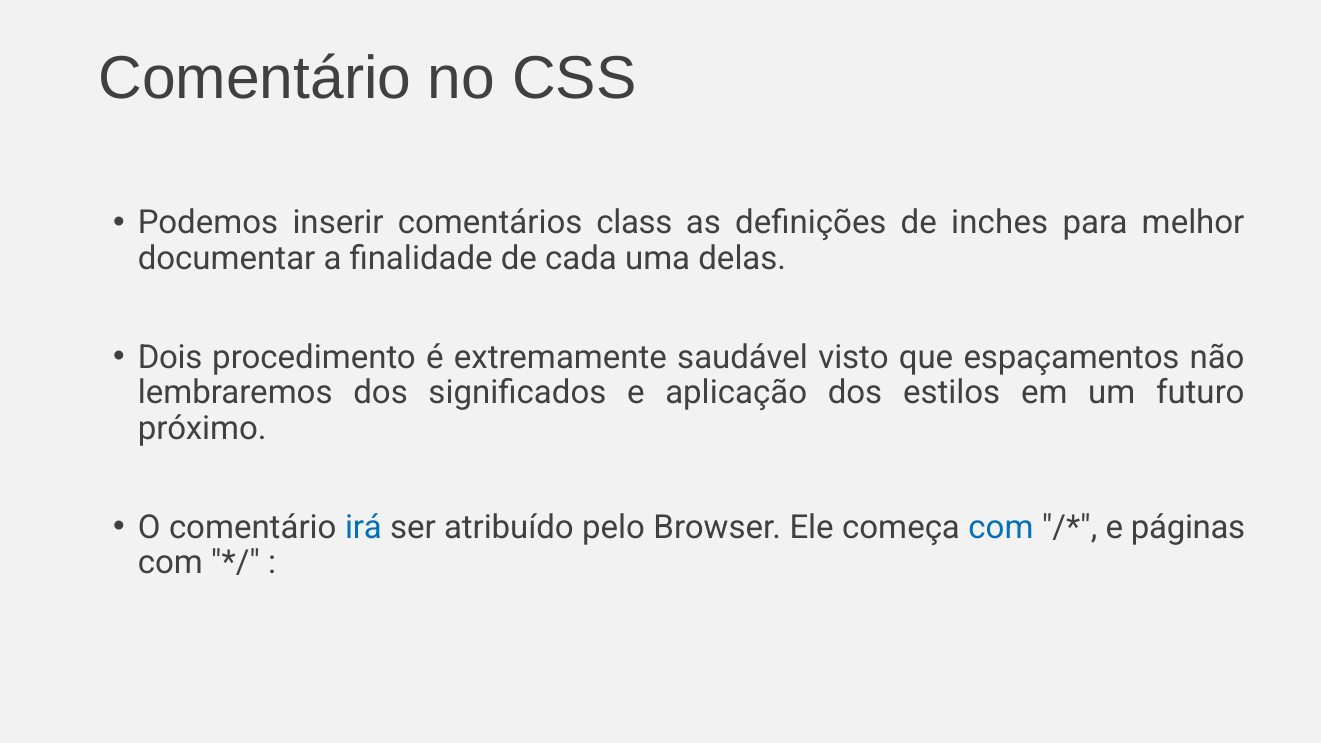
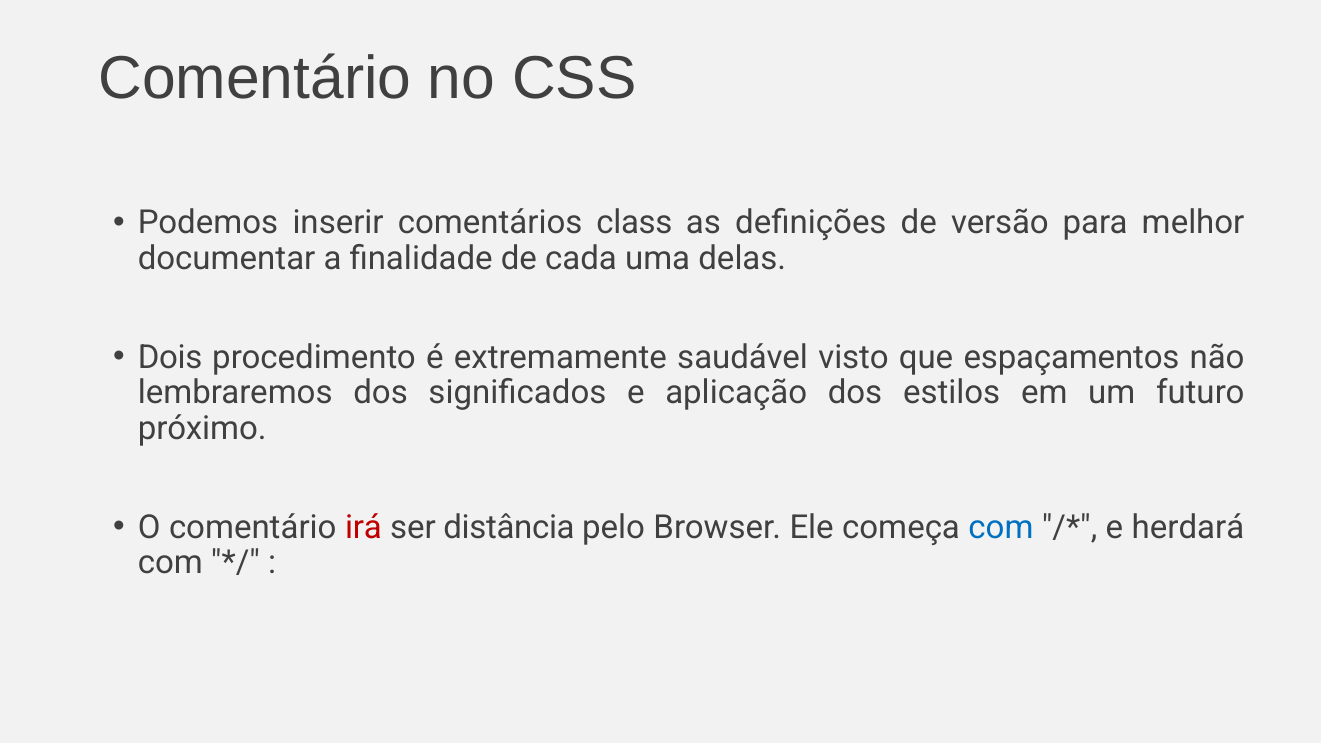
inches: inches -> versão
irá colour: blue -> red
atribuído: atribuído -> distância
páginas: páginas -> herdará
